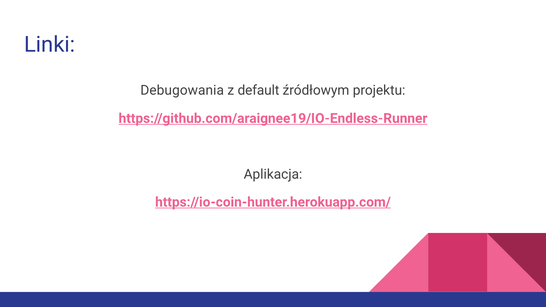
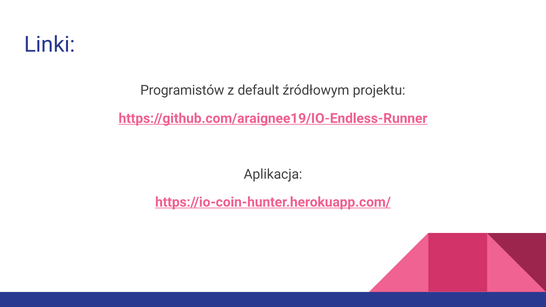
Debugowania: Debugowania -> Programistów
